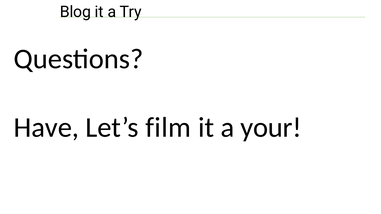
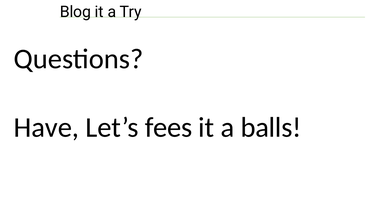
film: film -> fees
your: your -> balls
